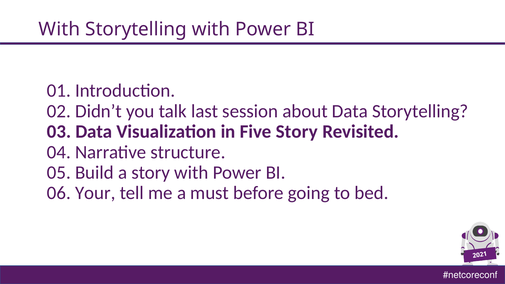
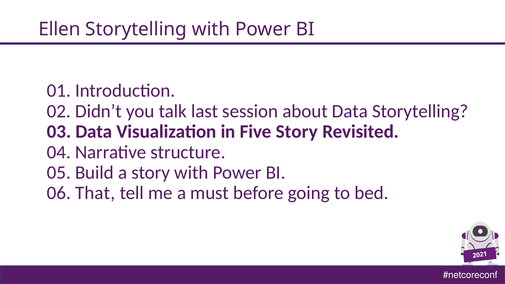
With at (59, 29): With -> Ellen
Your: Your -> That
